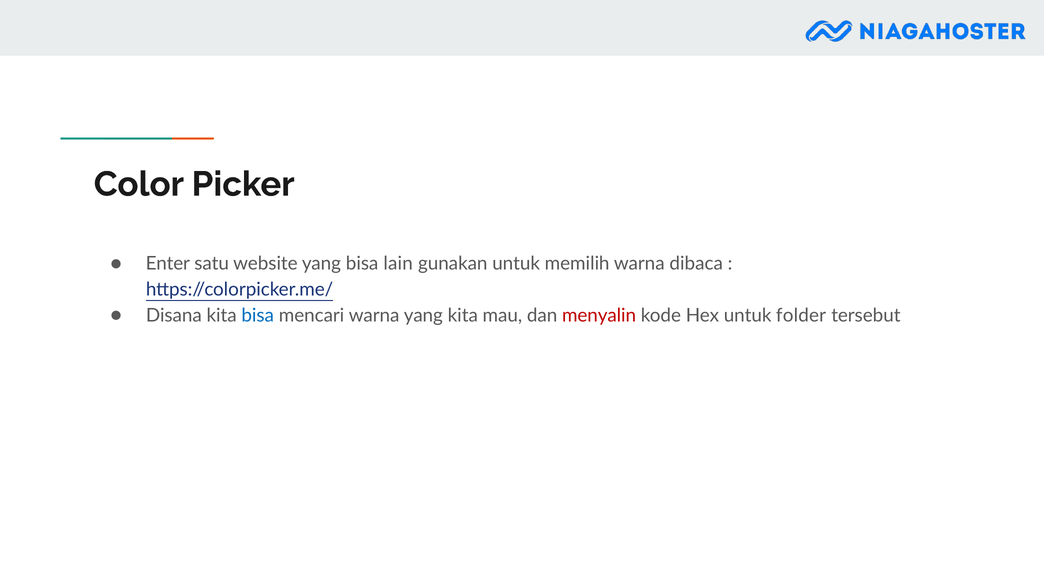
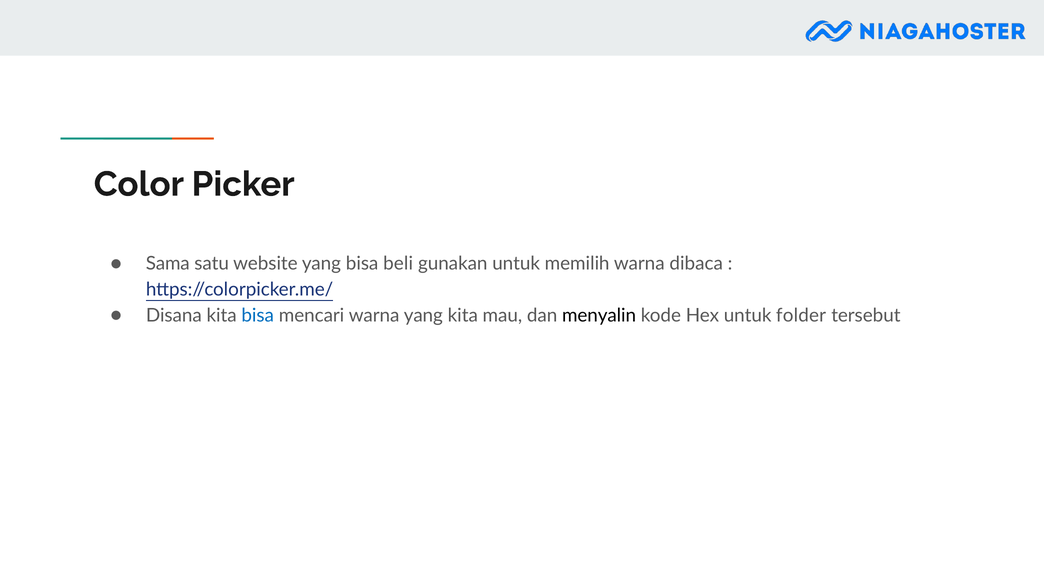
Enter: Enter -> Sama
lain: lain -> beli
menyalin colour: red -> black
